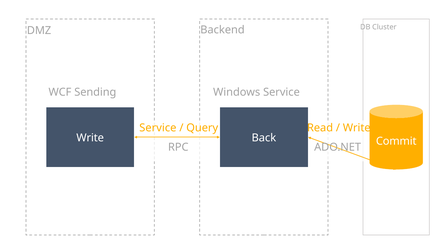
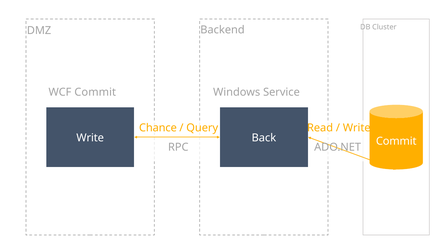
WCF Sending: Sending -> Commit
Service at (158, 128): Service -> Chance
